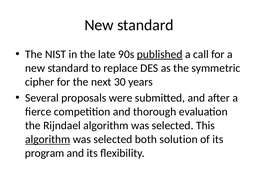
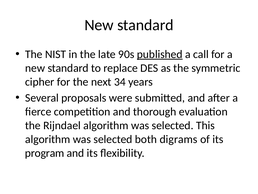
30: 30 -> 34
algorithm at (48, 139) underline: present -> none
solution: solution -> digrams
